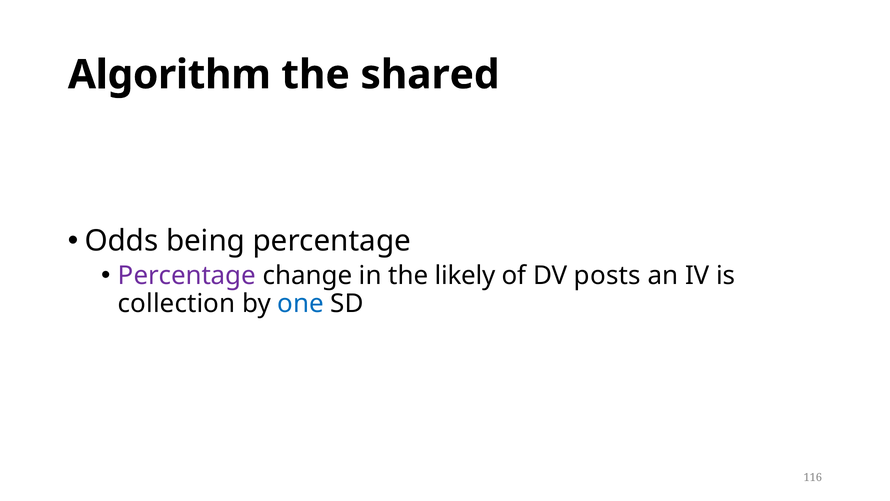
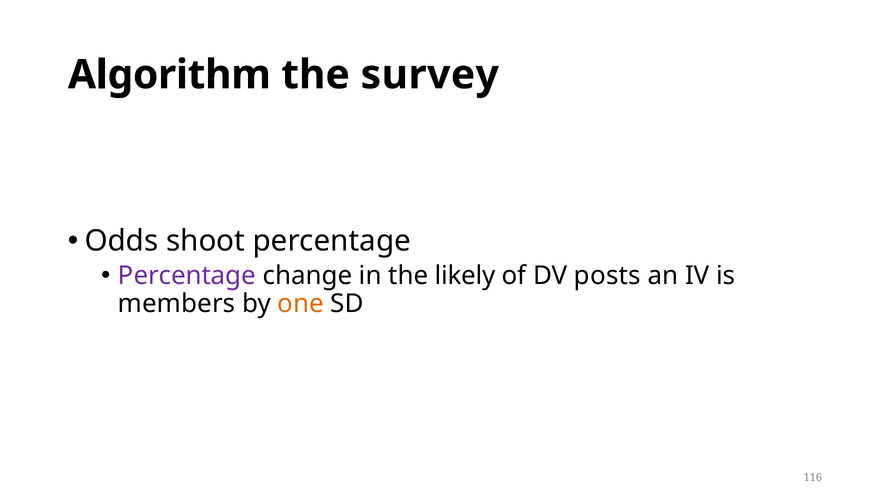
shared: shared -> survey
being: being -> shoot
collection: collection -> members
one colour: blue -> orange
